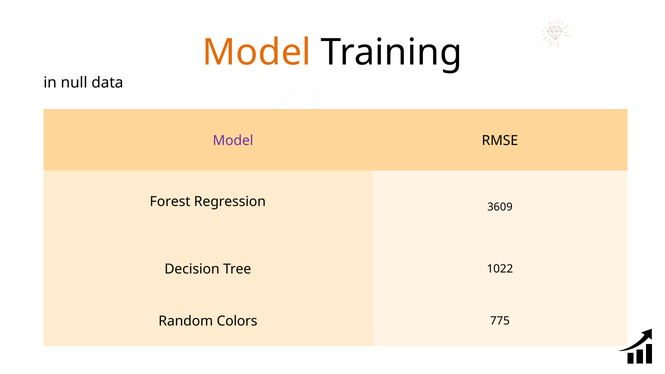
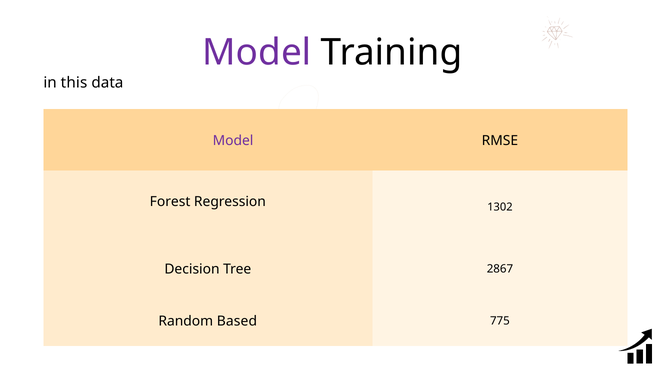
Model at (257, 53) colour: orange -> purple
null: null -> this
3609: 3609 -> 1302
1022: 1022 -> 2867
Colors: Colors -> Based
